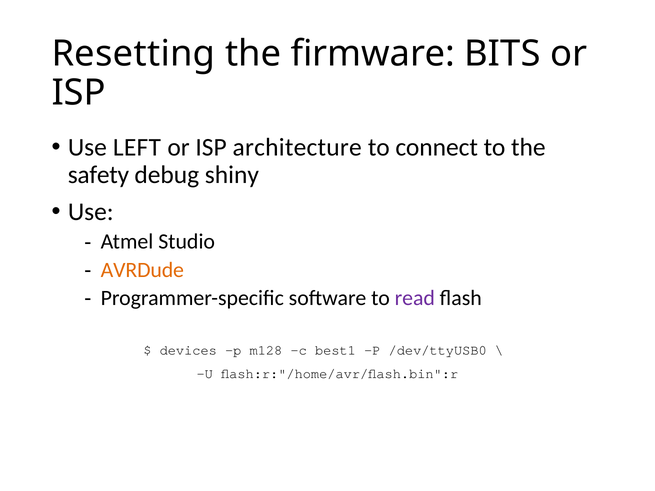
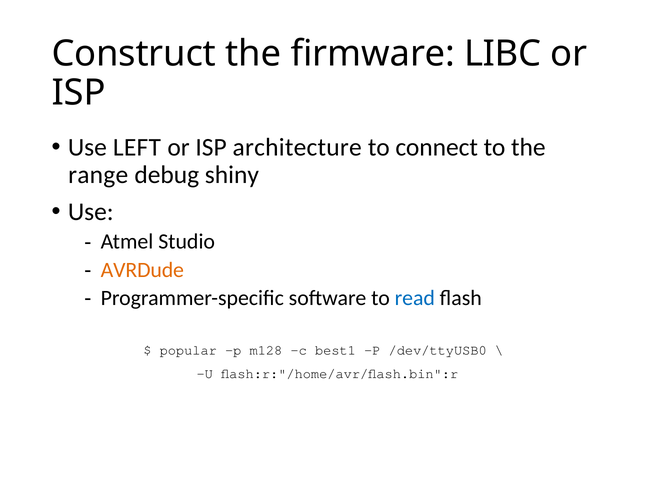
Resetting: Resetting -> Construct
BITS: BITS -> LIBC
safety: safety -> range
read colour: purple -> blue
devices: devices -> popular
